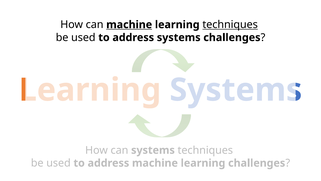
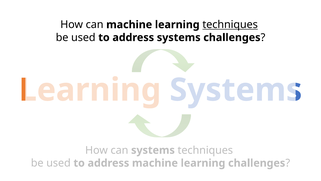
machine at (129, 25) underline: present -> none
